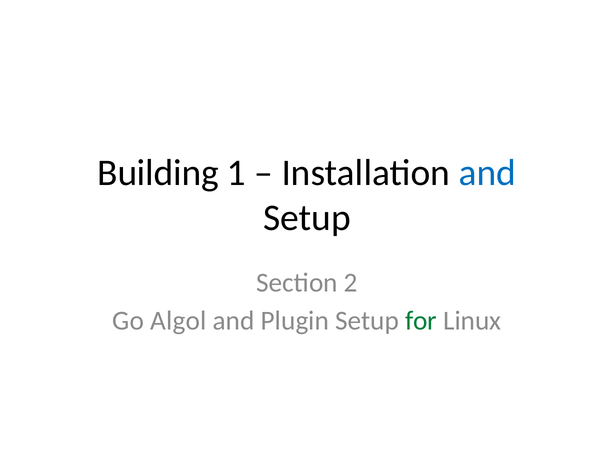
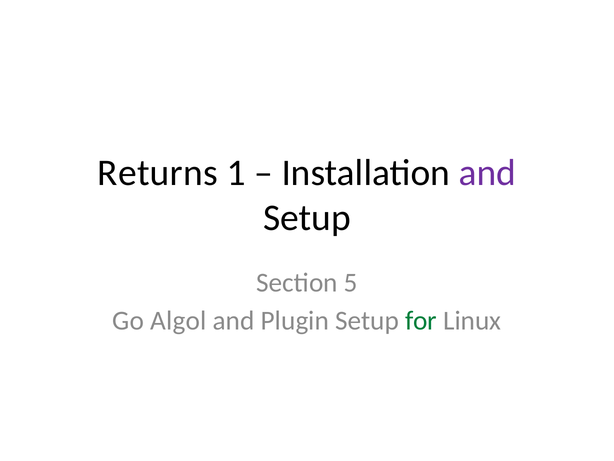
Building: Building -> Returns
and at (487, 173) colour: blue -> purple
2: 2 -> 5
